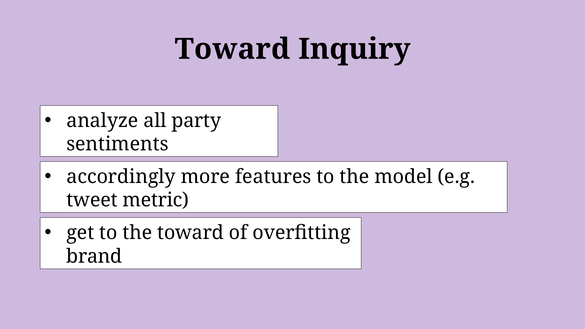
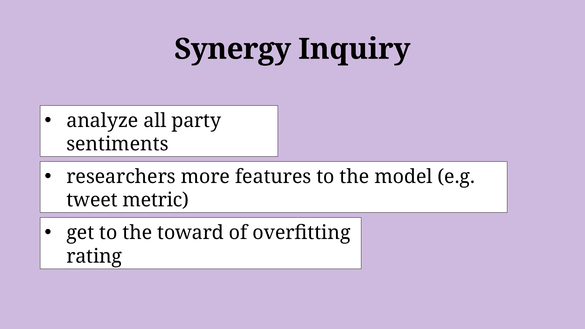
Toward at (232, 49): Toward -> Synergy
accordingly: accordingly -> researchers
brand: brand -> rating
